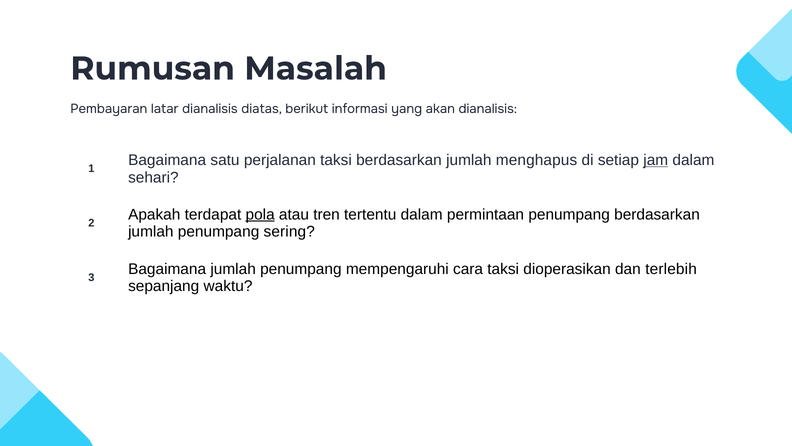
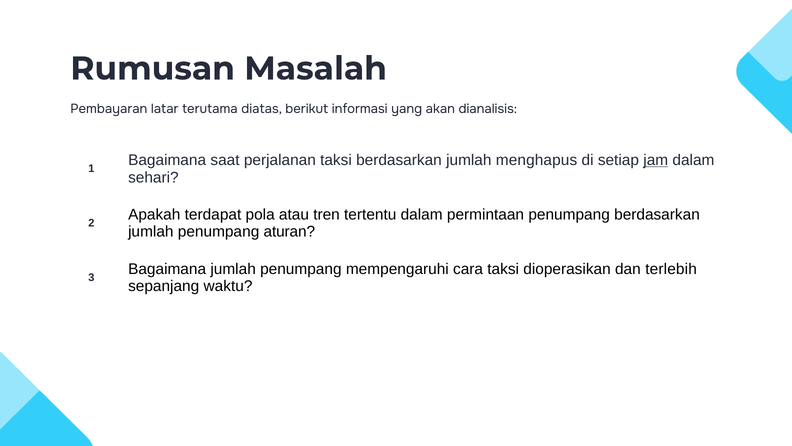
latar dianalisis: dianalisis -> terutama
satu: satu -> saat
pola underline: present -> none
sering: sering -> aturan
